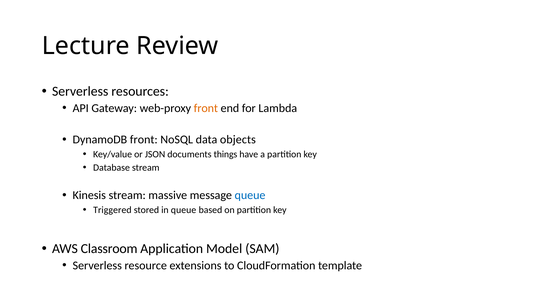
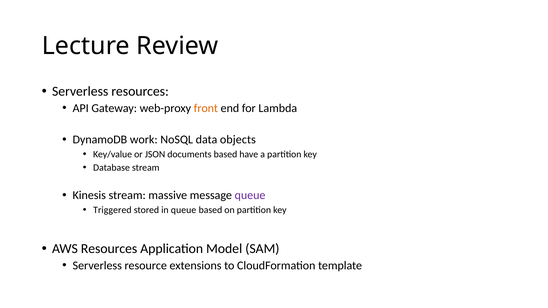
DynamoDB front: front -> work
documents things: things -> based
queue at (250, 196) colour: blue -> purple
AWS Classroom: Classroom -> Resources
